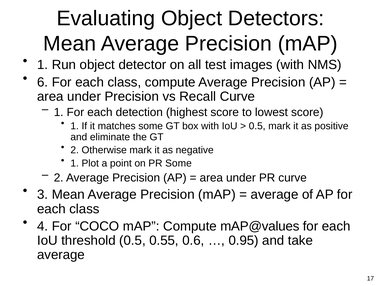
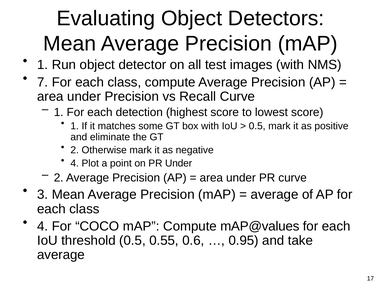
6: 6 -> 7
1 at (75, 163): 1 -> 4
PR Some: Some -> Under
